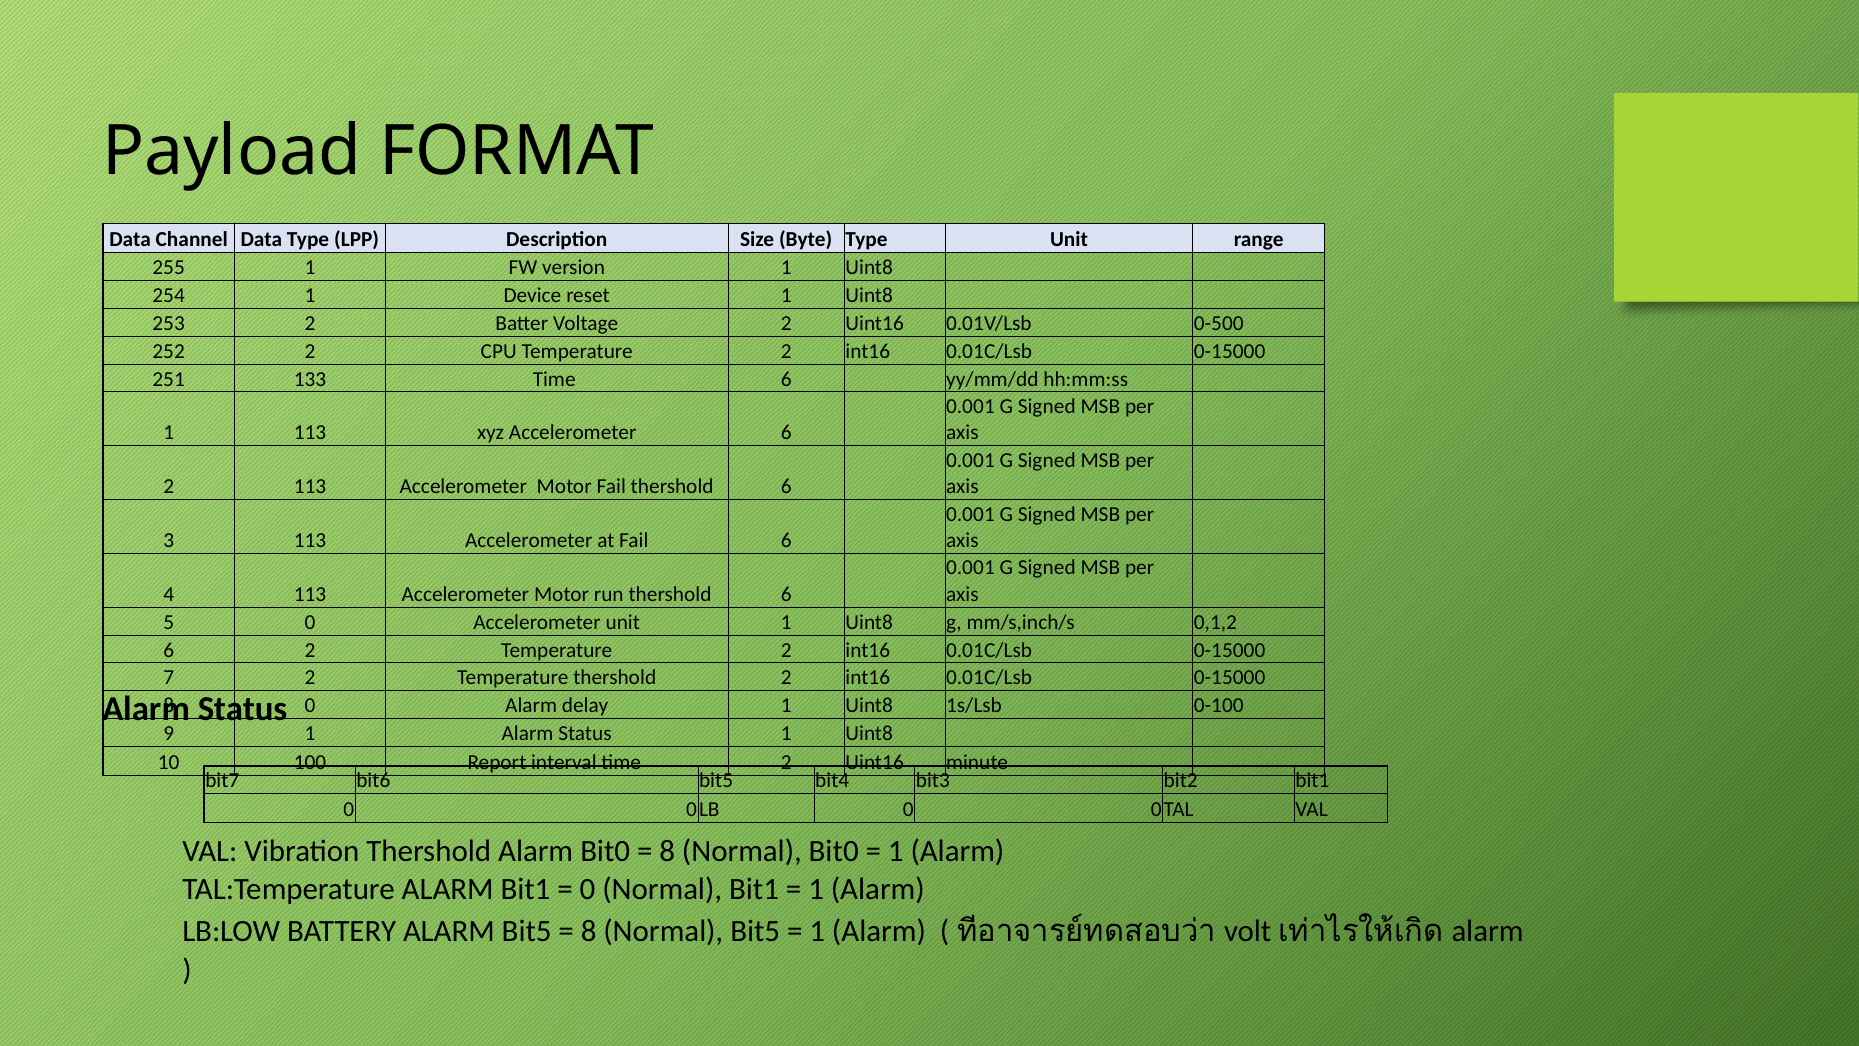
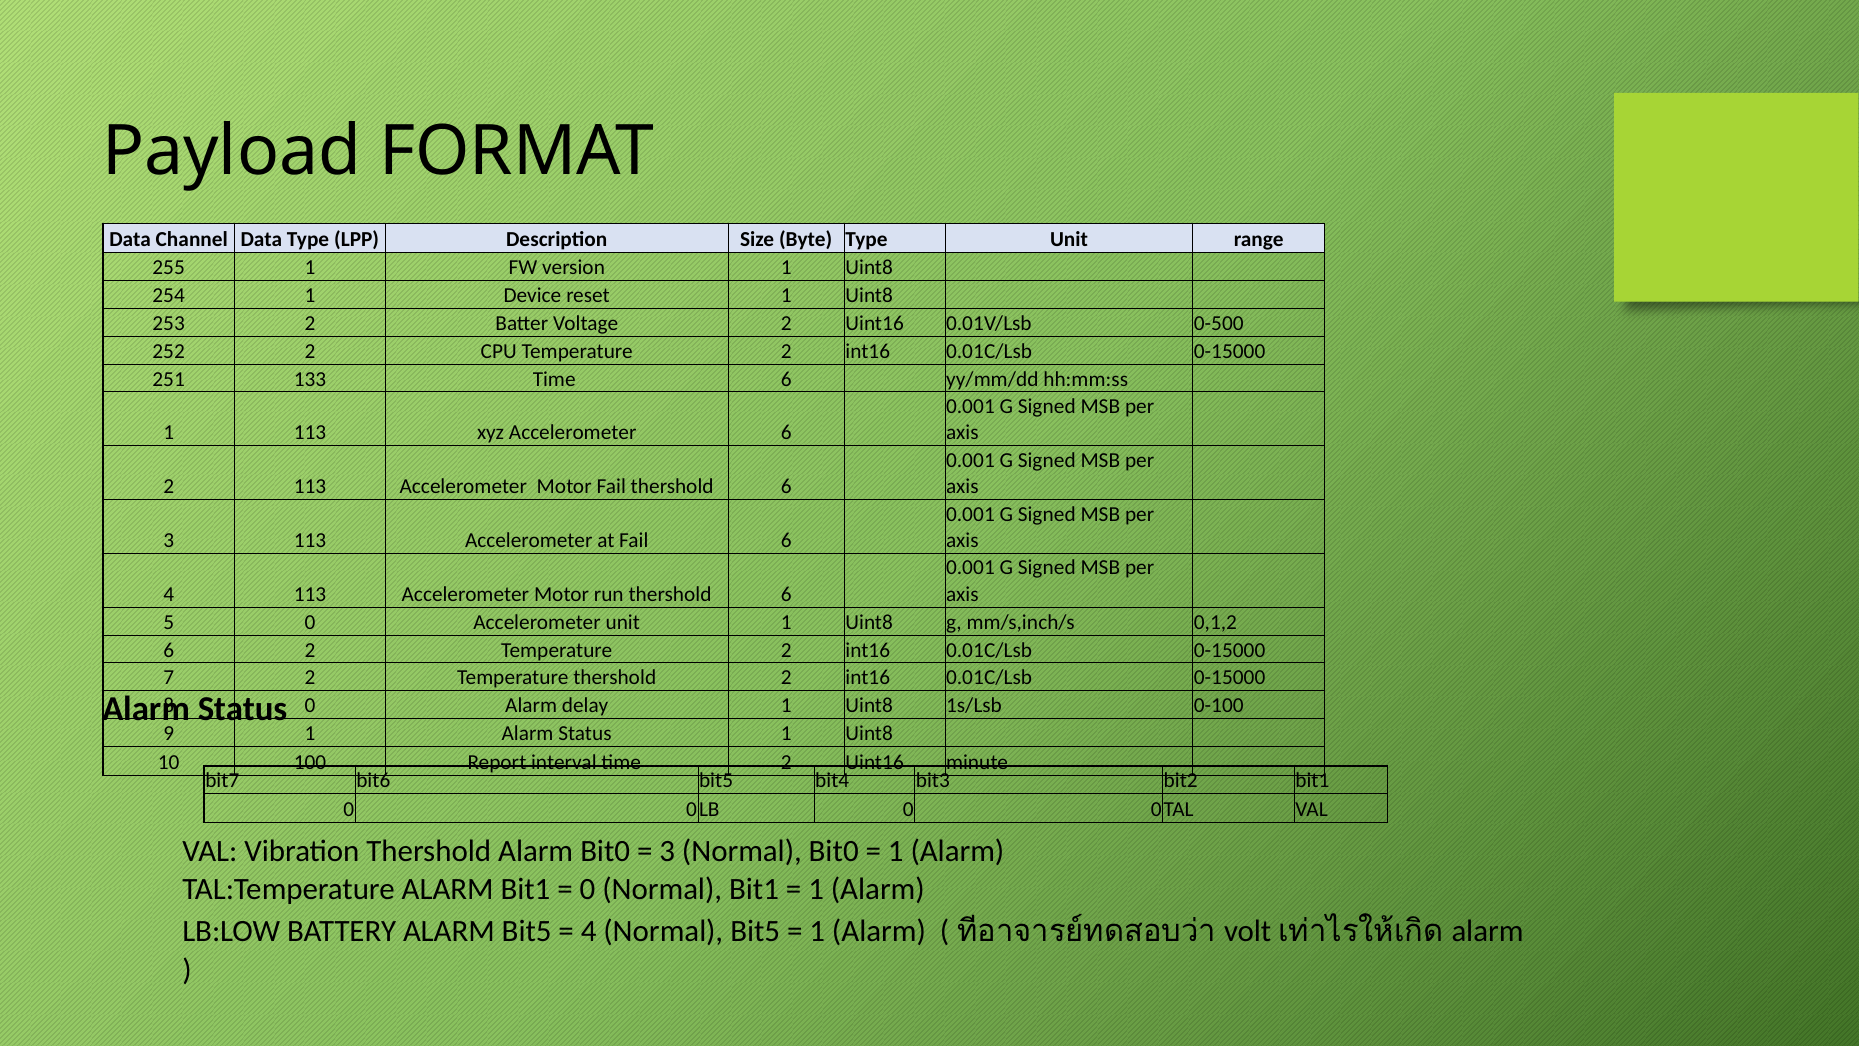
8 at (667, 851): 8 -> 3
8 at (589, 931): 8 -> 4
